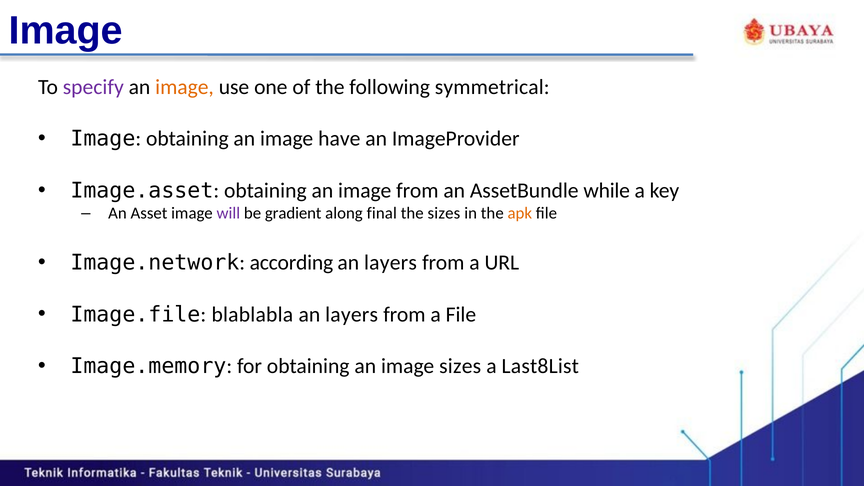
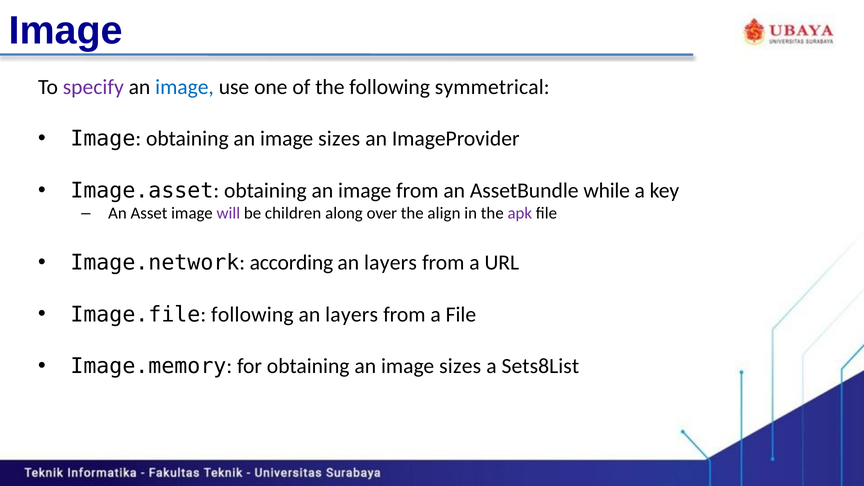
image at (185, 87) colour: orange -> blue
have at (339, 139): have -> sizes
gradient: gradient -> children
final: final -> over
the sizes: sizes -> align
apk colour: orange -> purple
Image.file blablabla: blablabla -> following
Last8List: Last8List -> Sets8List
